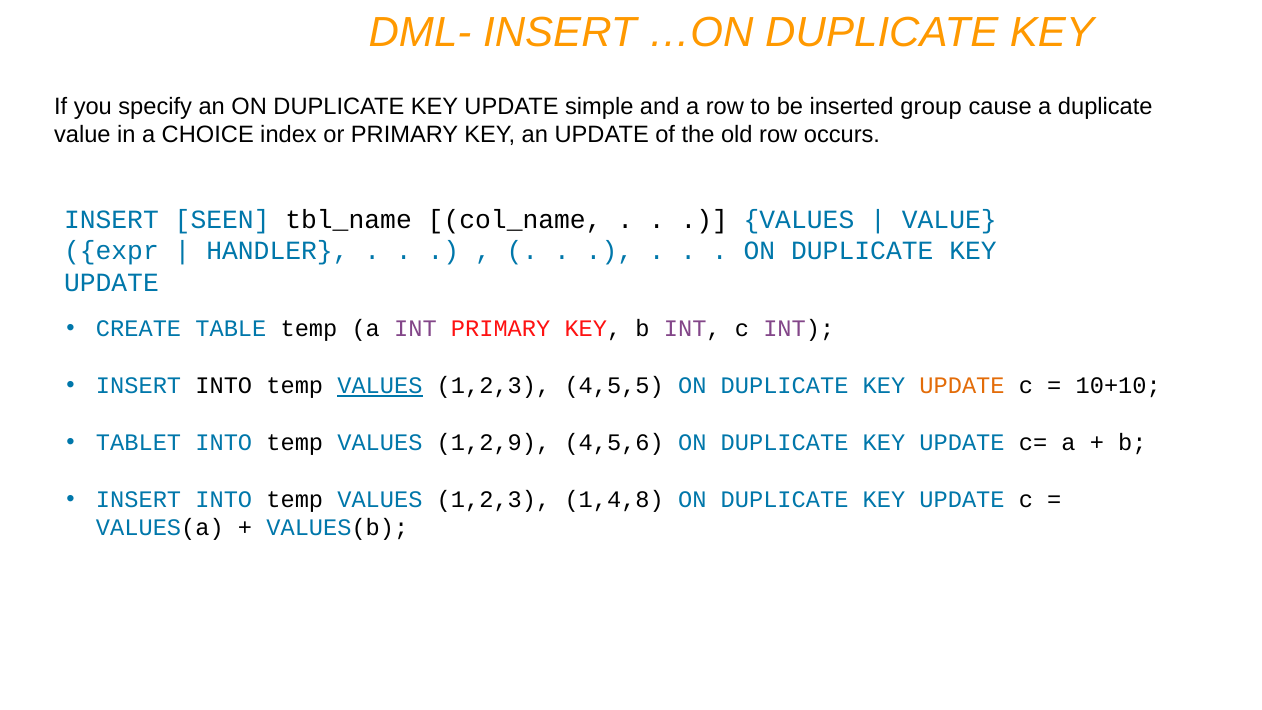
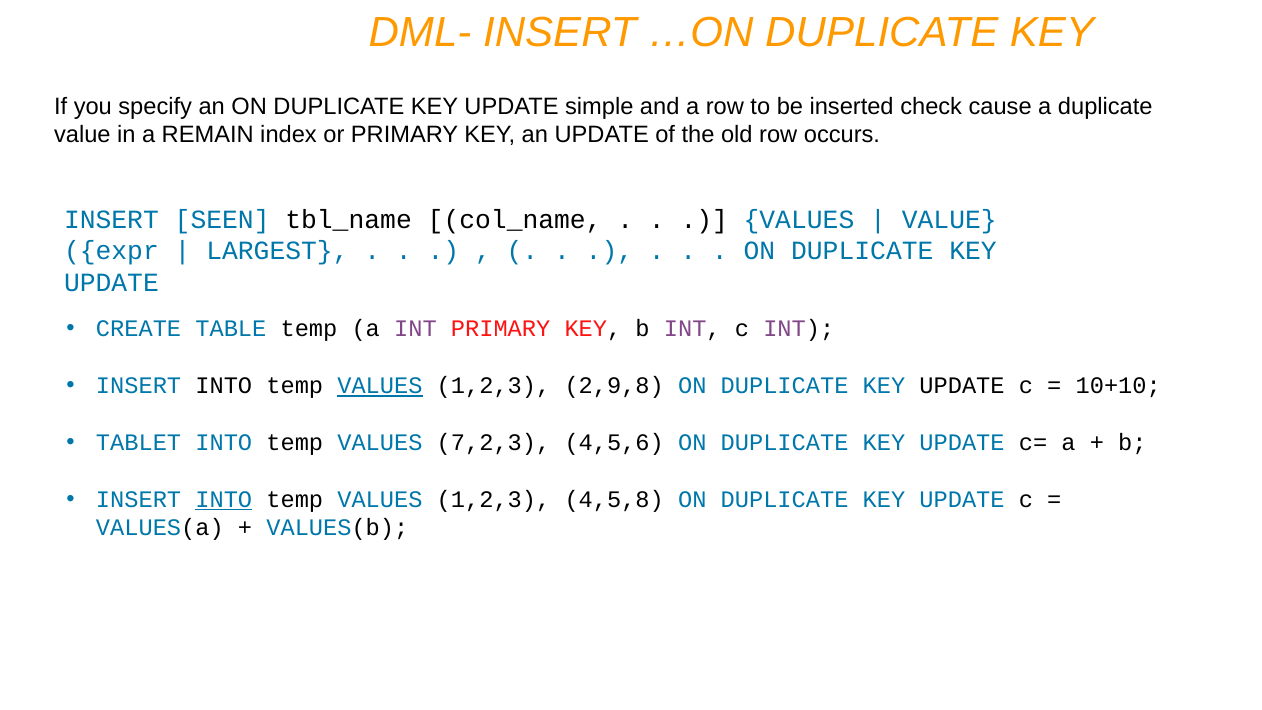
group: group -> check
CHOICE: CHOICE -> REMAIN
HANDLER: HANDLER -> LARGEST
4,5,5: 4,5,5 -> 2,9,8
UPDATE at (962, 386) colour: orange -> black
1,2,9: 1,2,9 -> 7,2,3
INTO at (224, 499) underline: none -> present
1,4,8: 1,4,8 -> 4,5,8
